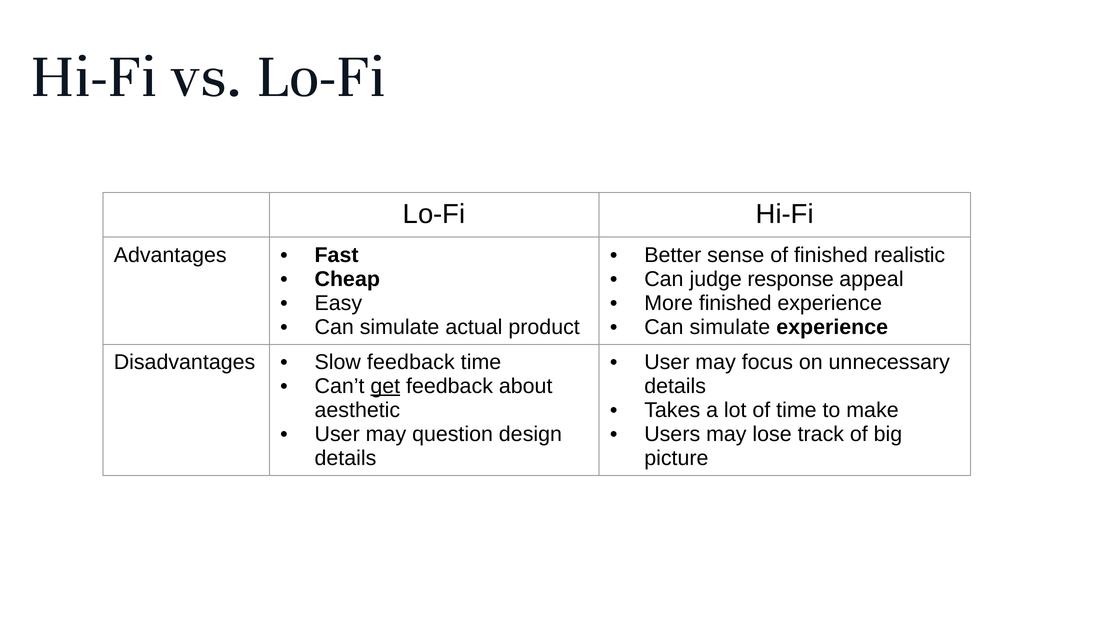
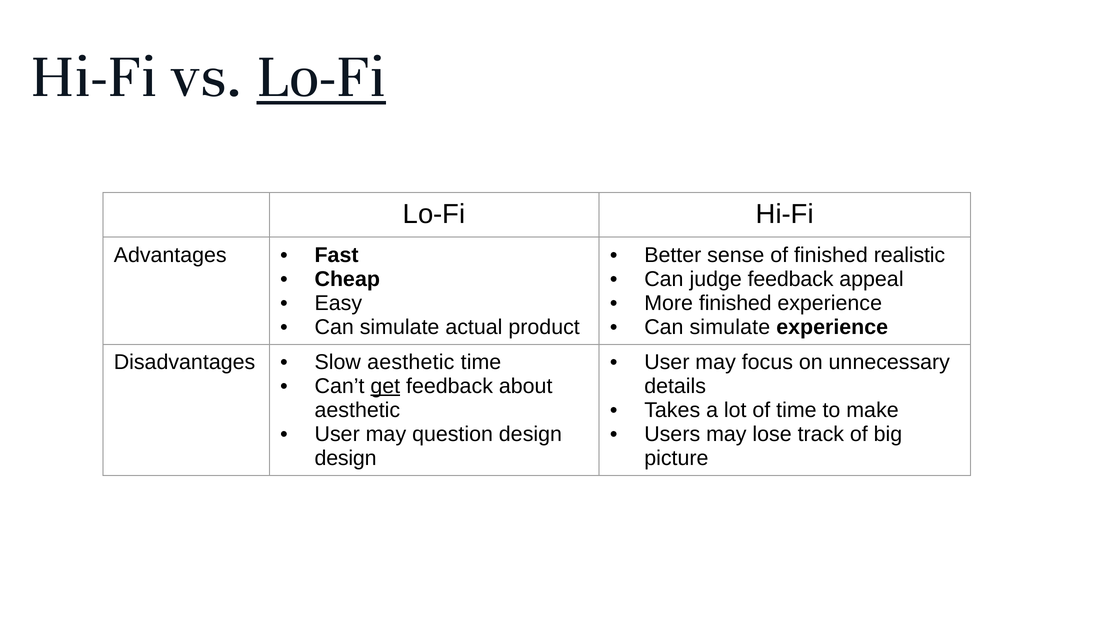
Lo-Fi at (321, 75) underline: none -> present
judge response: response -> feedback
Slow feedback: feedback -> aesthetic
details at (345, 458): details -> design
